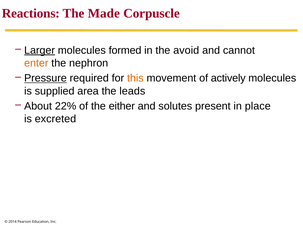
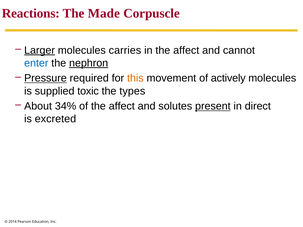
formed: formed -> carries
in the avoid: avoid -> affect
enter colour: orange -> blue
nephron underline: none -> present
area: area -> toxic
leads: leads -> types
22%: 22% -> 34%
of the either: either -> affect
present underline: none -> present
place: place -> direct
